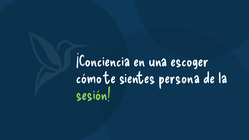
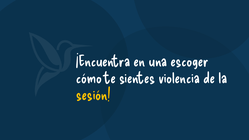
¡Conciencia: ¡Conciencia -> ¡Encuentra
persona: persona -> violencia
sesión colour: light green -> yellow
